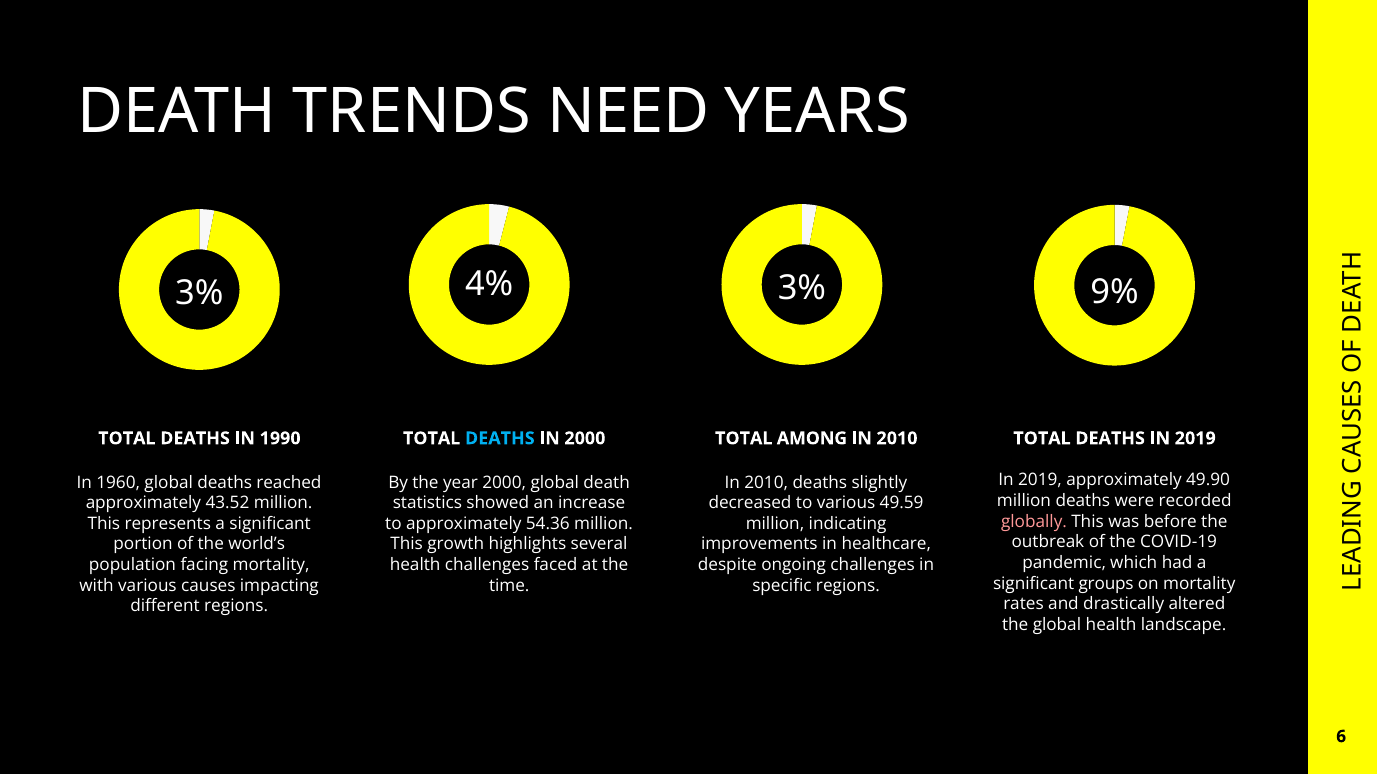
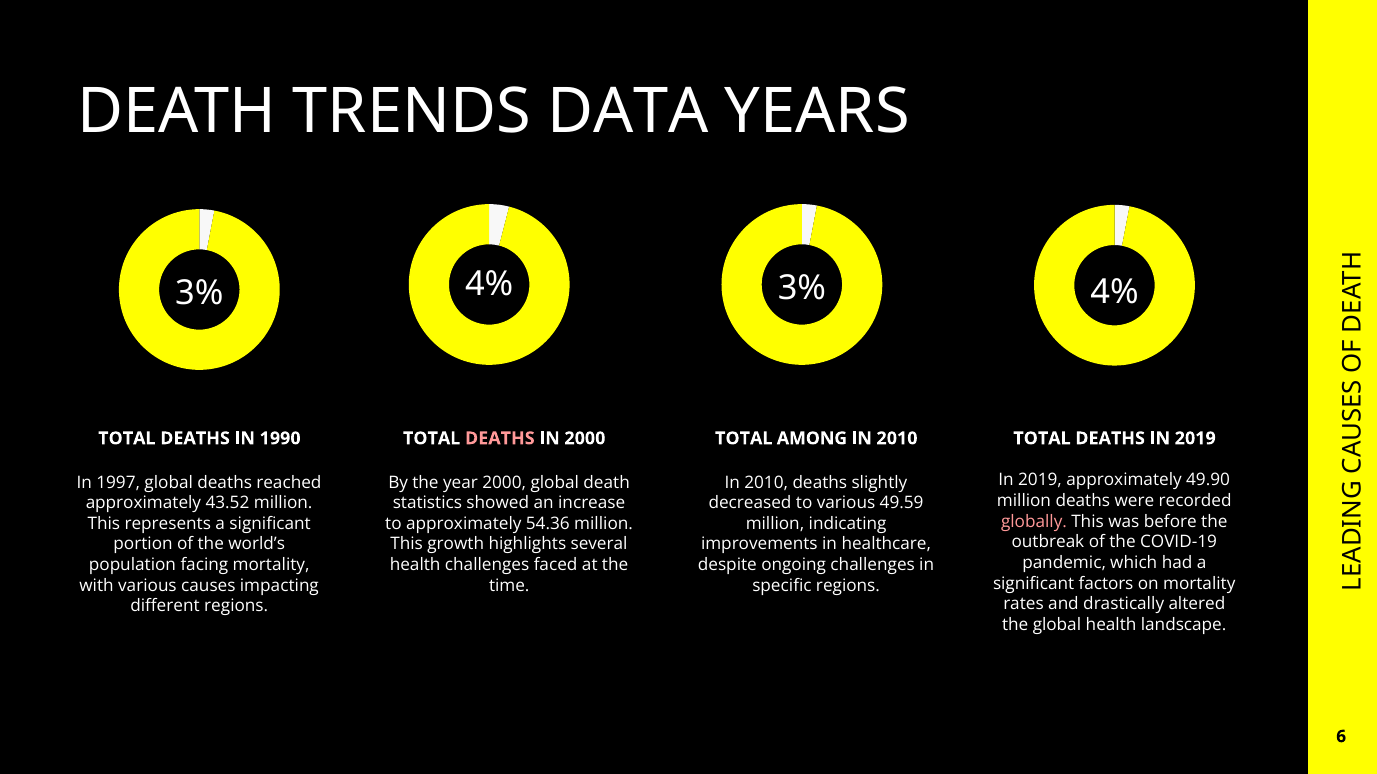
NEED: NEED -> DATA
4% 3% 9%: 9% -> 4%
DEATHS at (500, 439) colour: light blue -> pink
1960: 1960 -> 1997
groups: groups -> factors
